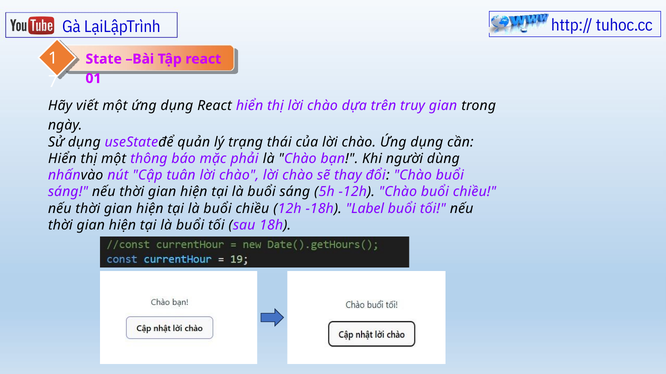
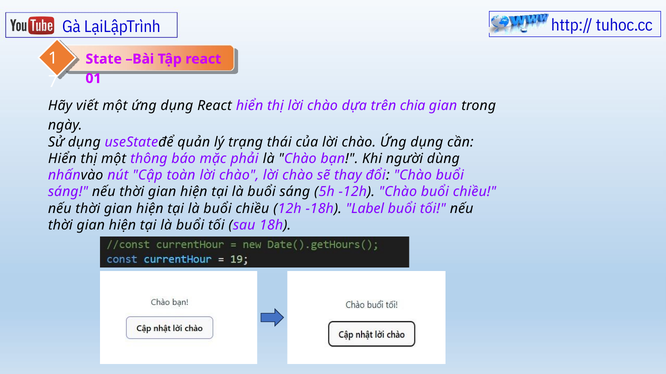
truy: truy -> chia
tuân: tuân -> toàn
